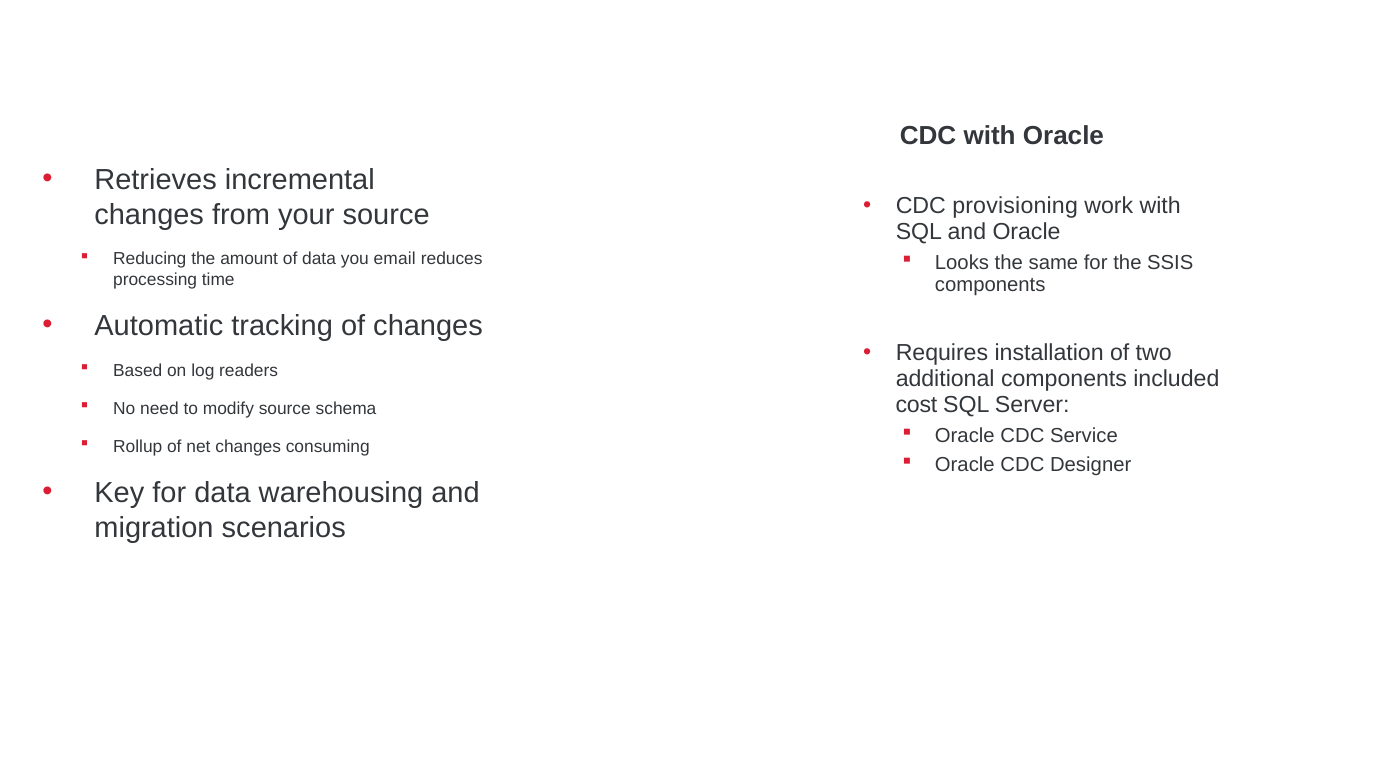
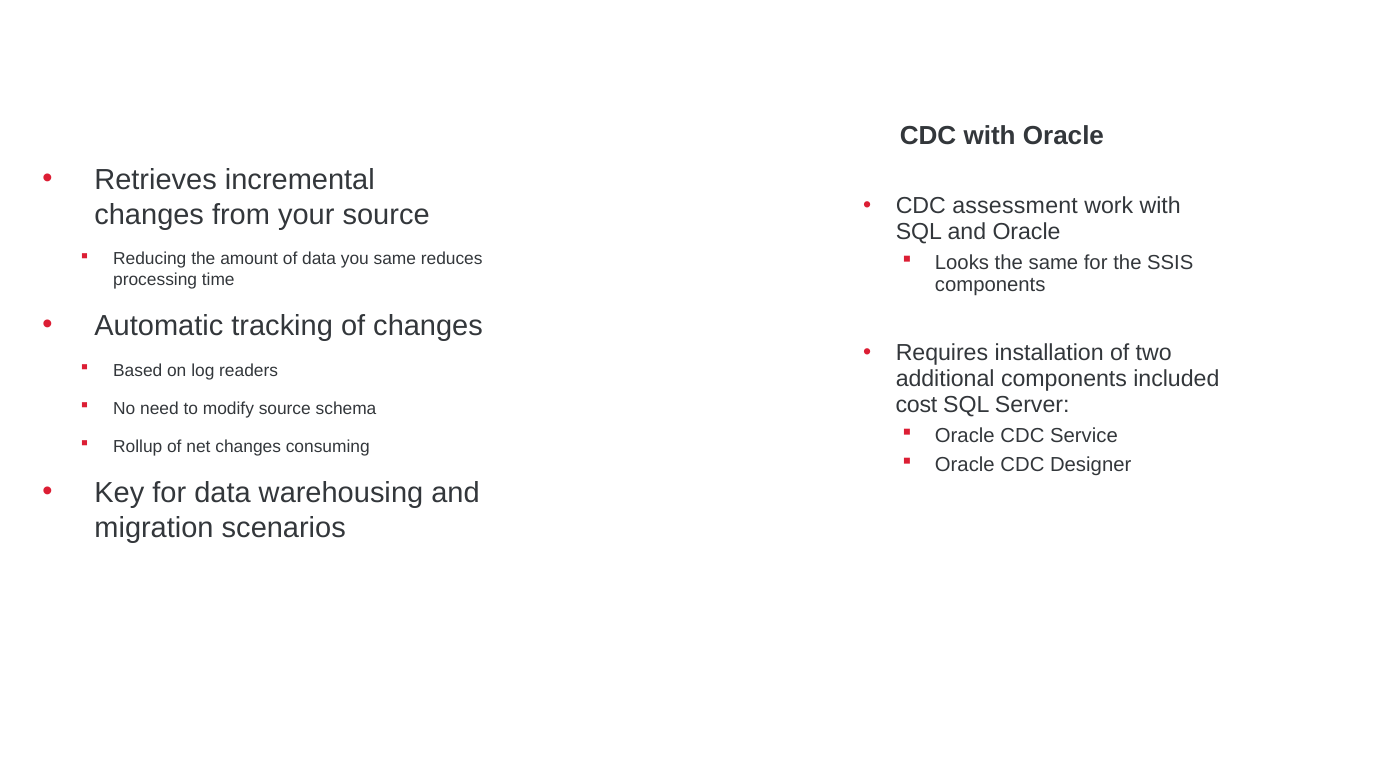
provisioning: provisioning -> assessment
you email: email -> same
